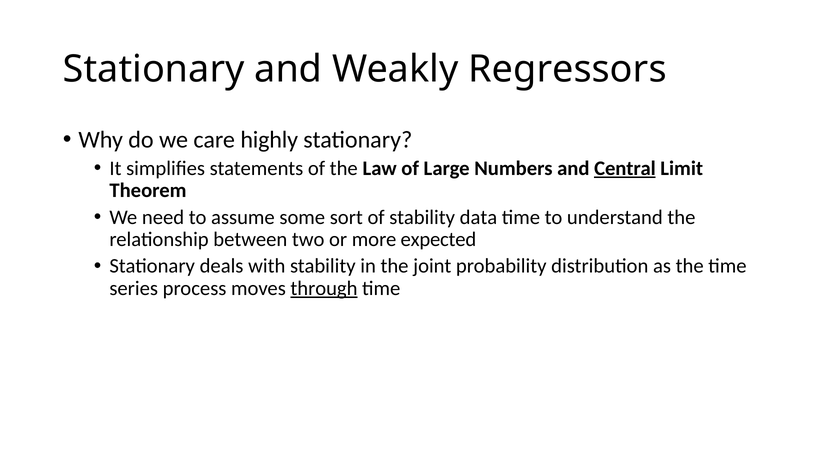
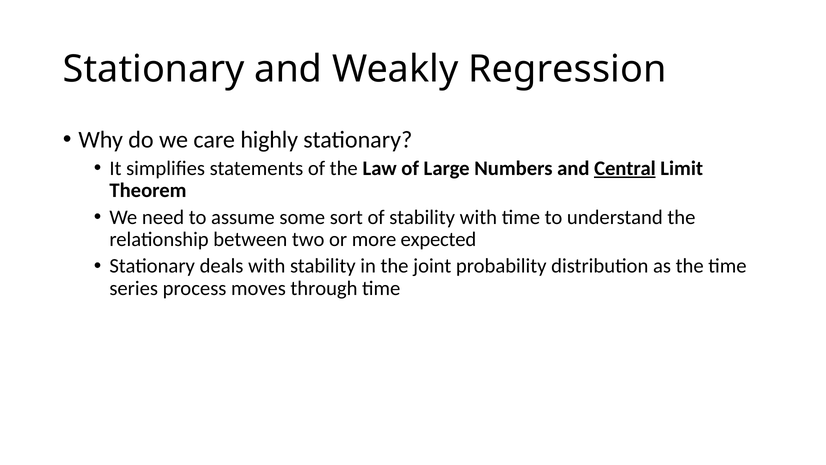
Regressors: Regressors -> Regression
stability data: data -> with
through underline: present -> none
